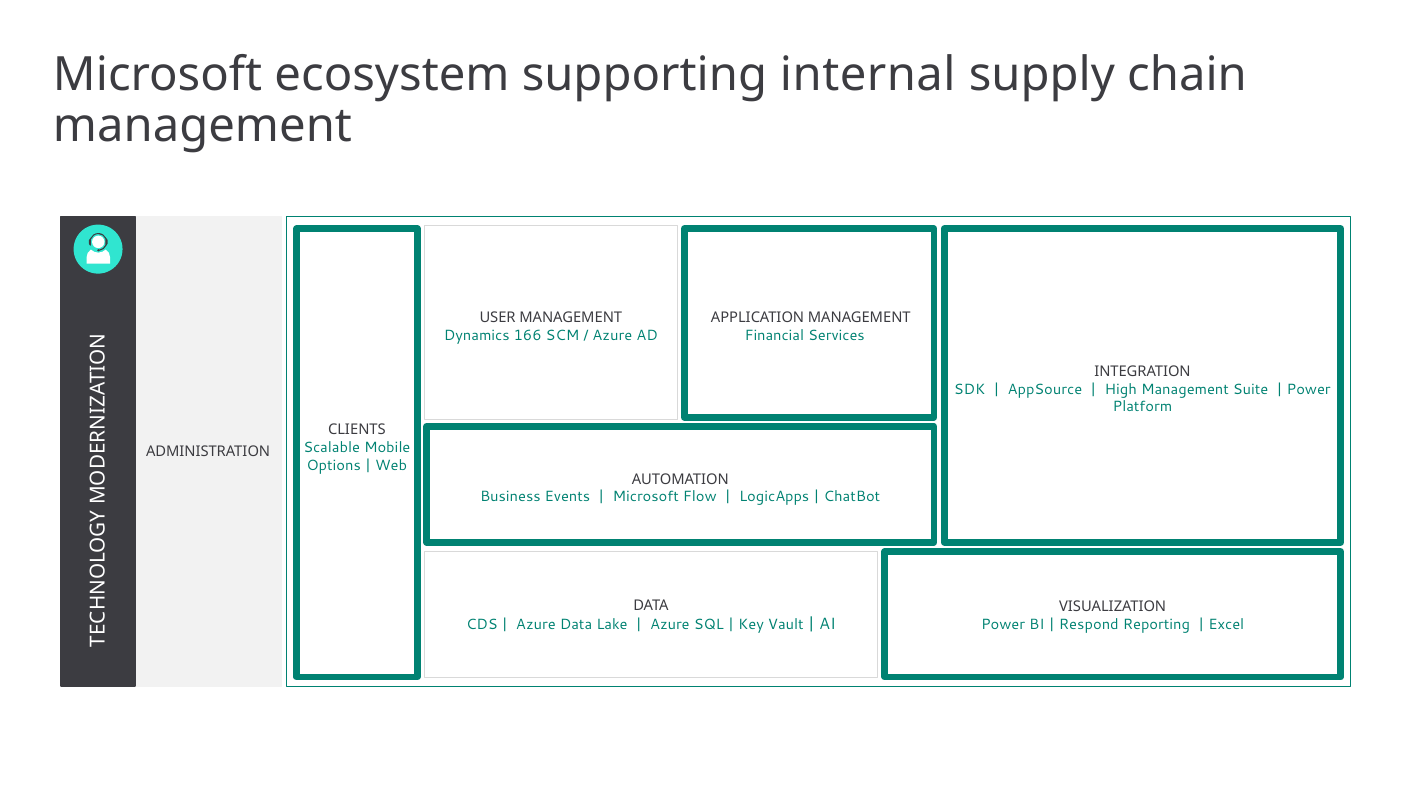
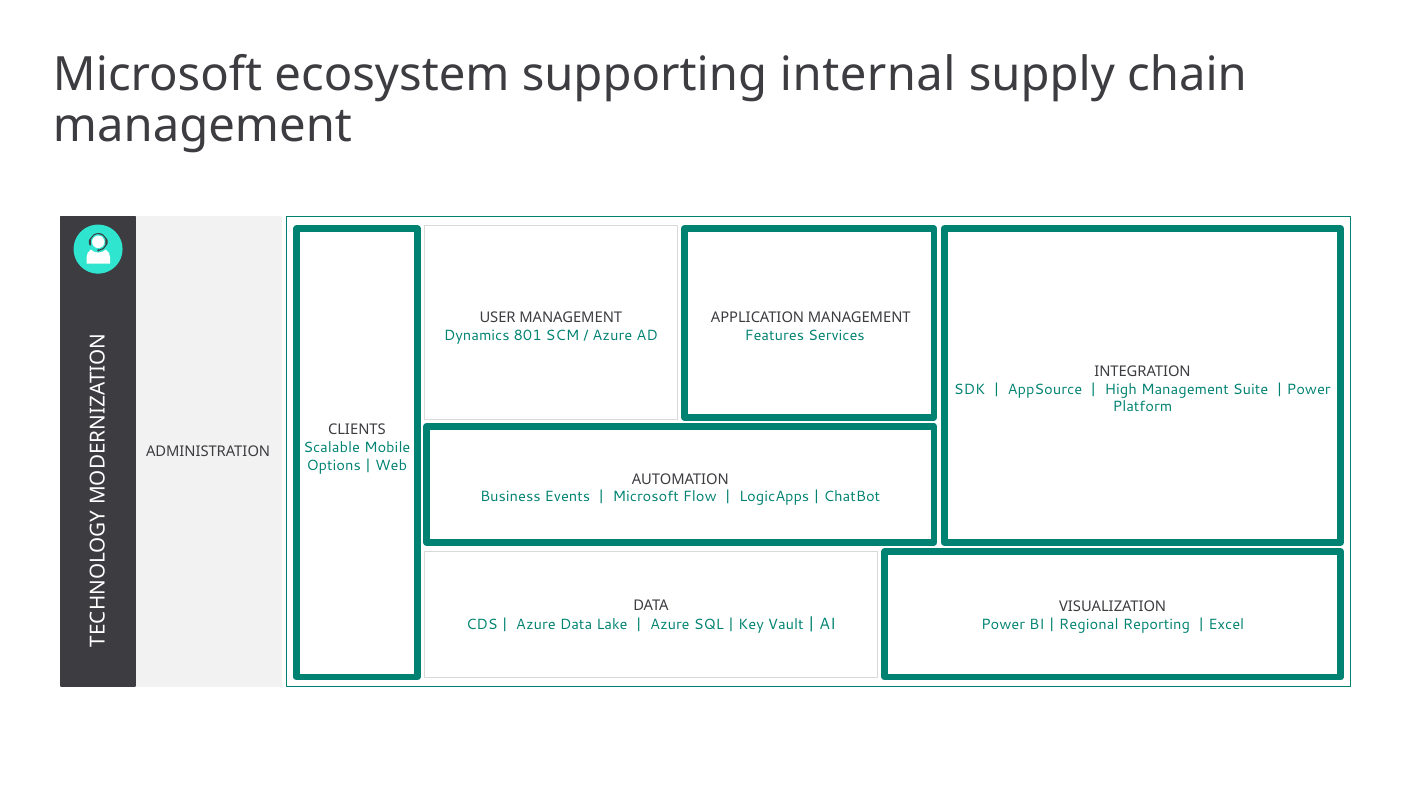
166: 166 -> 801
Financial: Financial -> Features
Respond: Respond -> Regional
